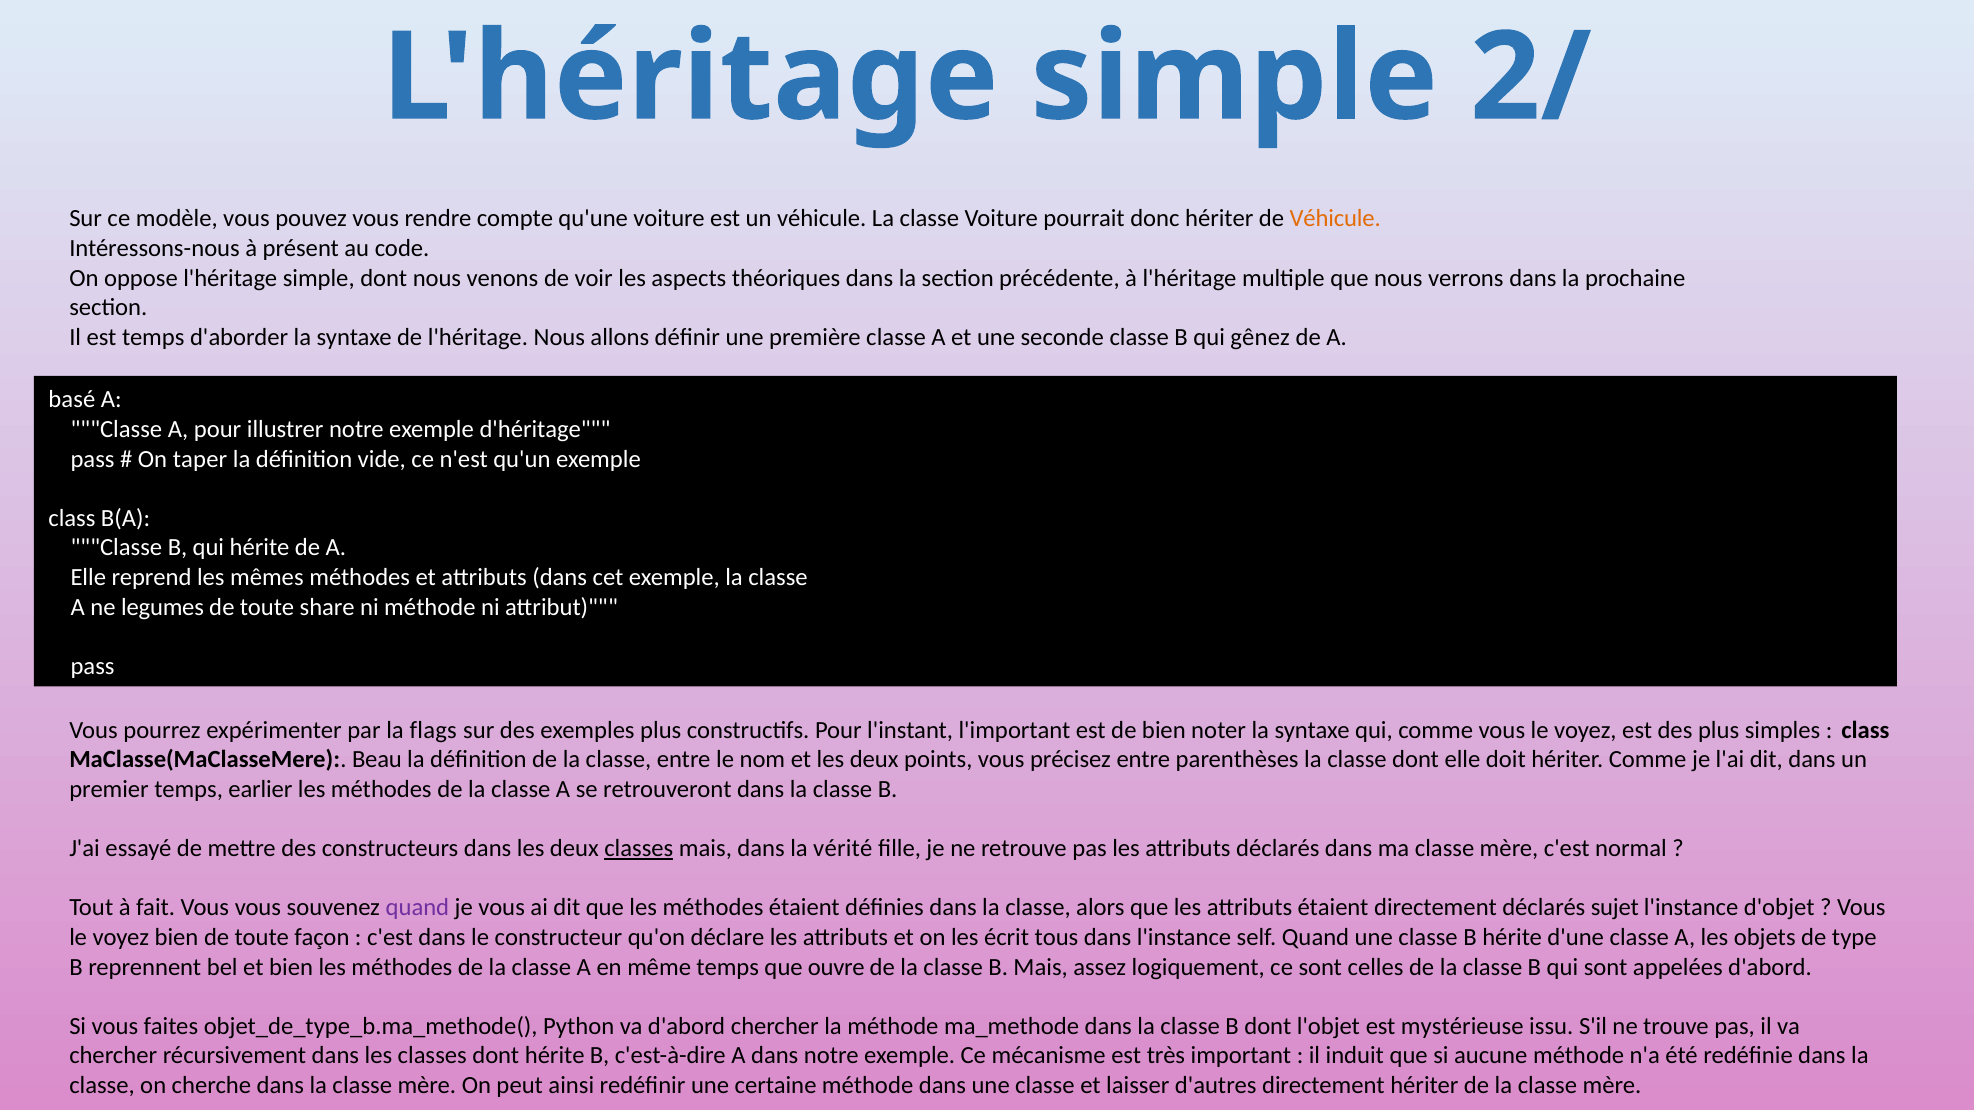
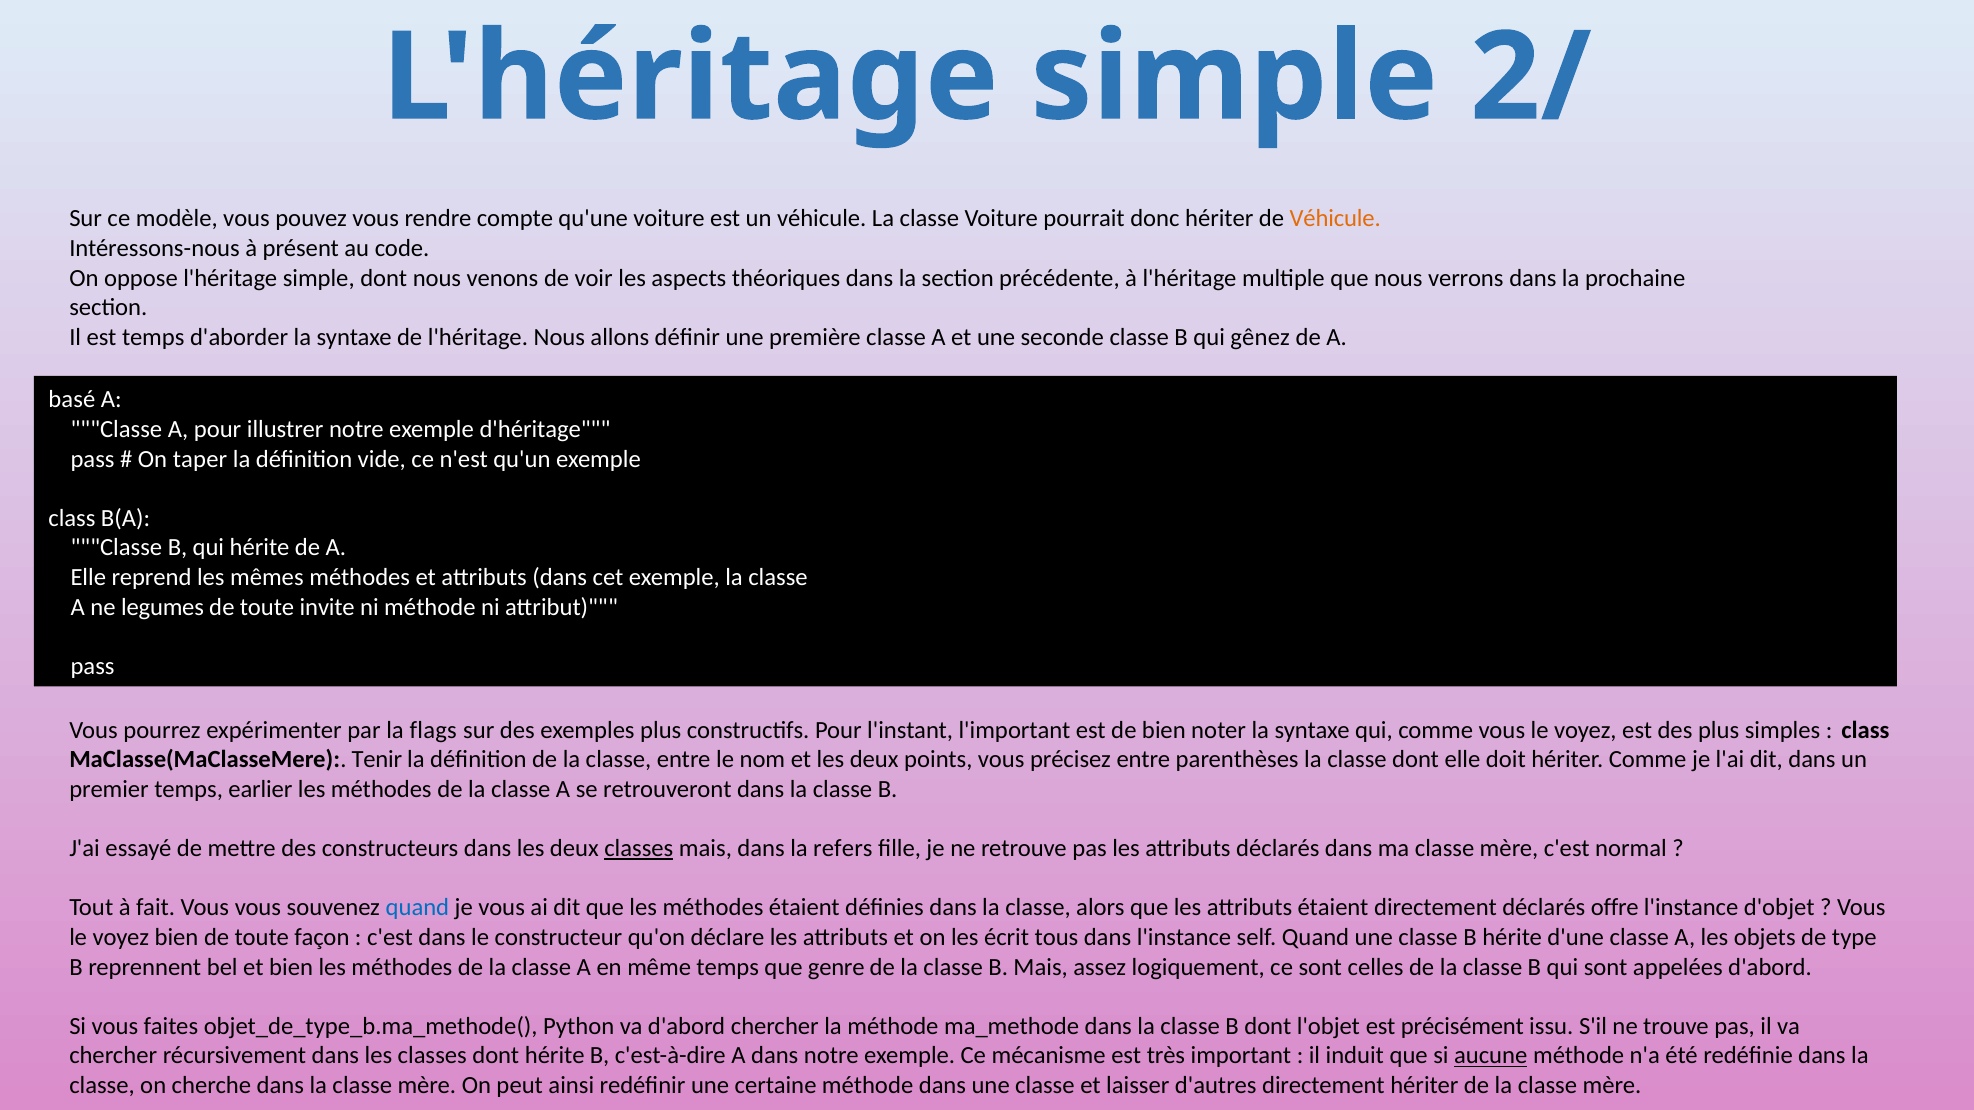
share: share -> invite
Beau: Beau -> Tenir
vérité: vérité -> refers
quand at (417, 908) colour: purple -> blue
sujet: sujet -> offre
ouvre: ouvre -> genre
mystérieuse: mystérieuse -> précisément
aucune underline: none -> present
